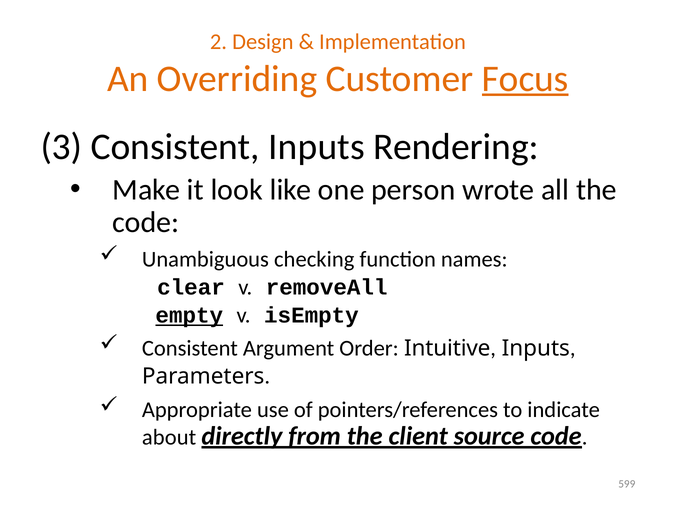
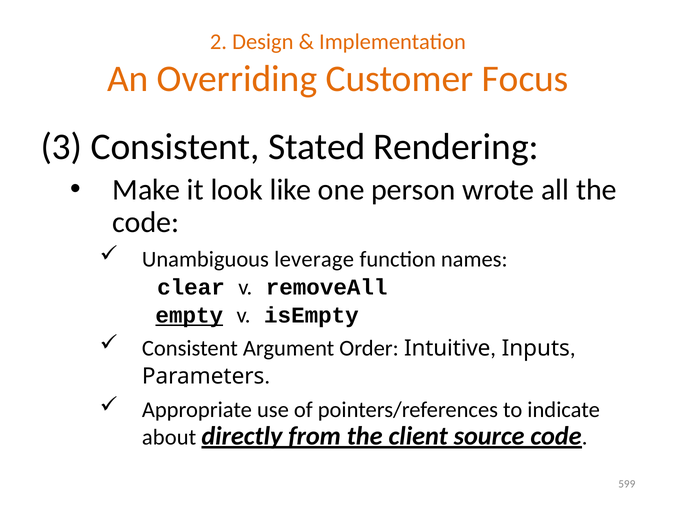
Focus underline: present -> none
Consistent Inputs: Inputs -> Stated
checking: checking -> leverage
